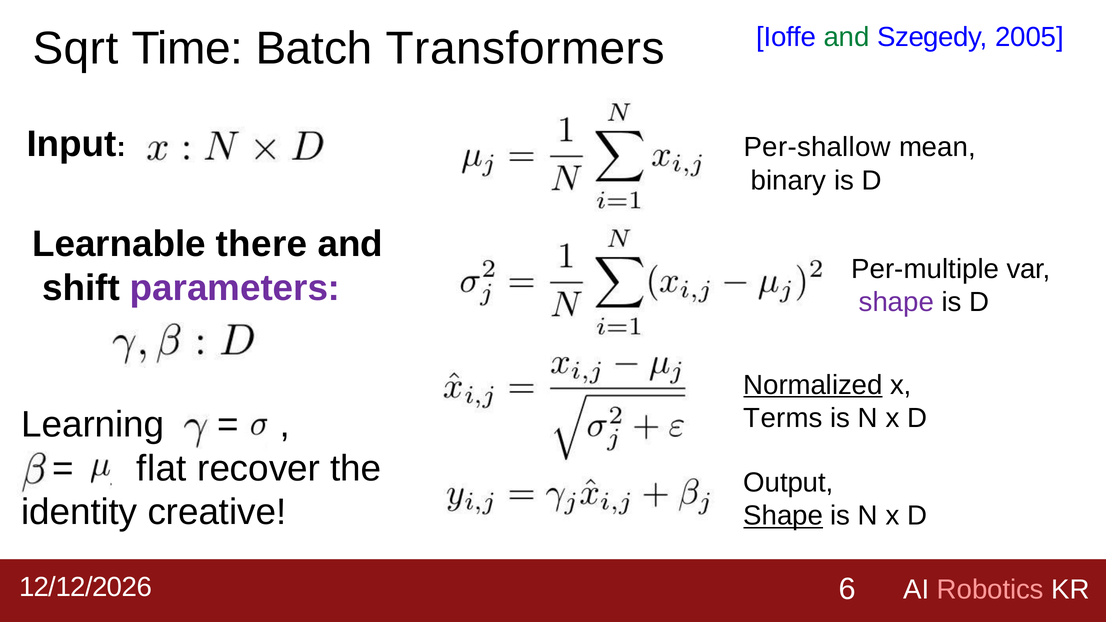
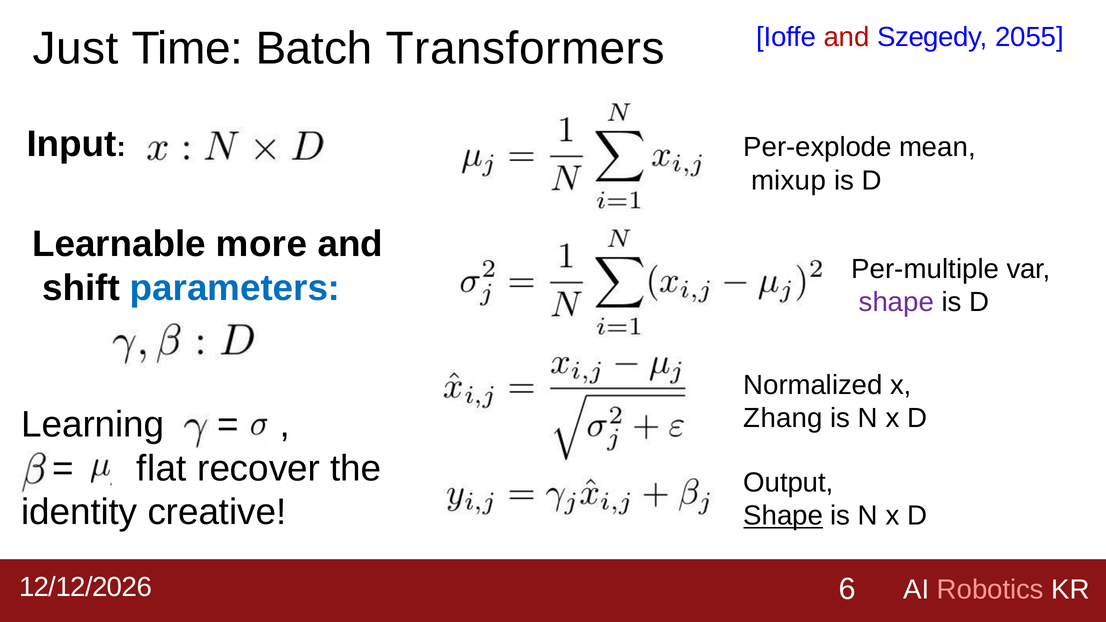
Sqrt: Sqrt -> Just
and at (847, 37) colour: green -> red
2005: 2005 -> 2055
Per-shallow: Per-shallow -> Per-explode
binary: binary -> mixup
there: there -> more
parameters colour: purple -> blue
Normalized underline: present -> none
Terms: Terms -> Zhang
